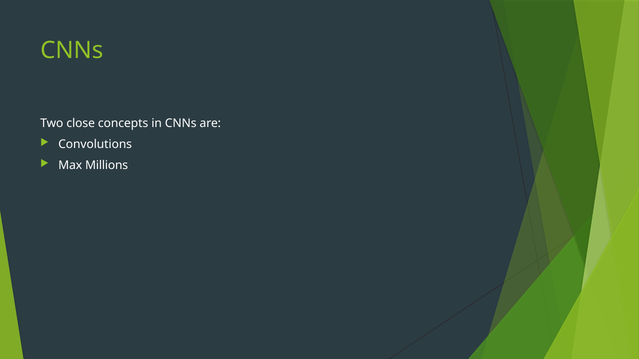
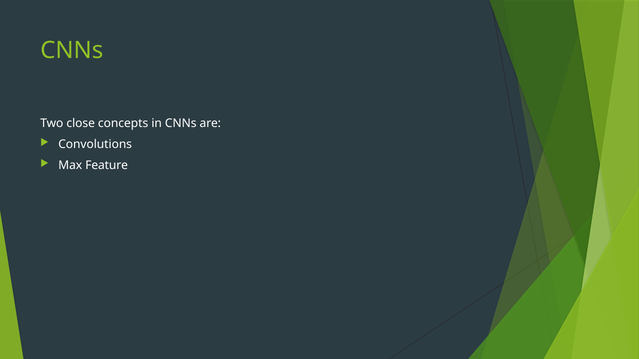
Millions: Millions -> Feature
